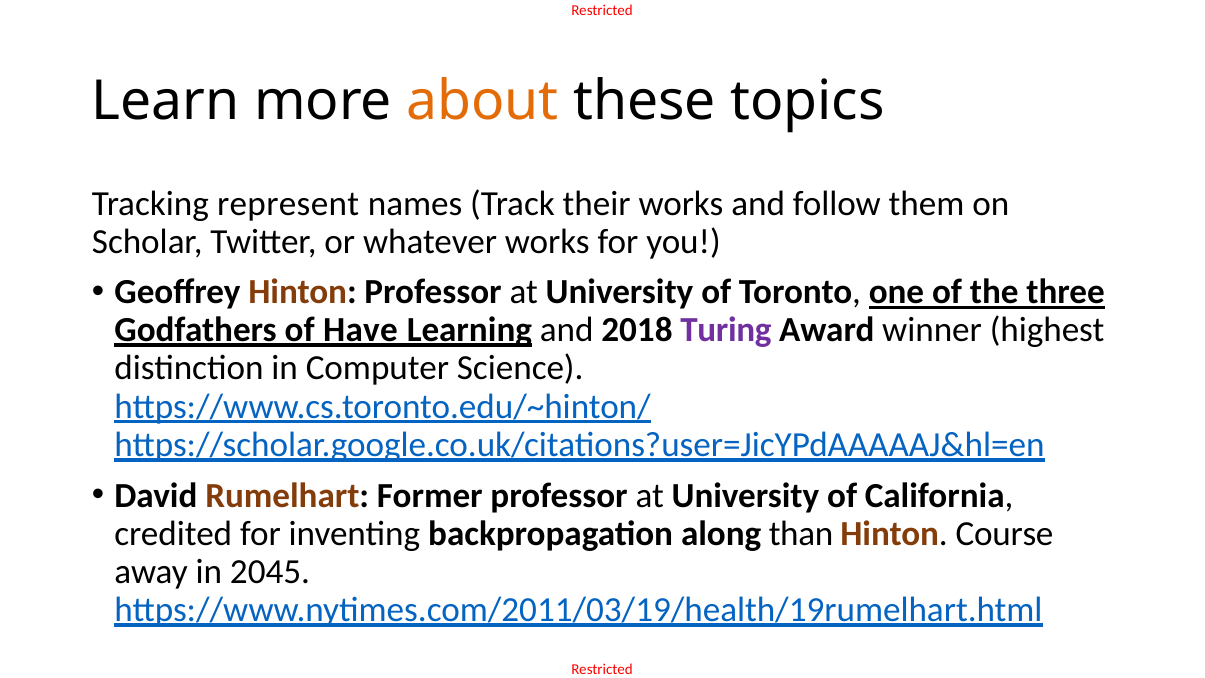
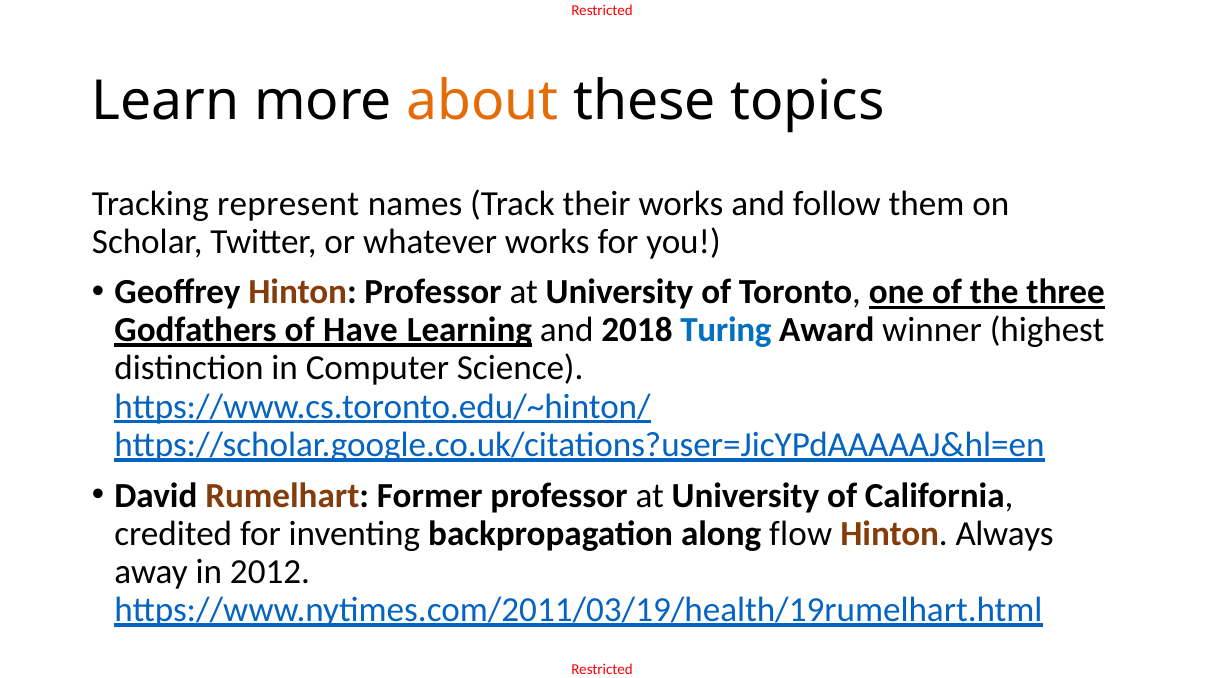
Turing colour: purple -> blue
than: than -> flow
Course: Course -> Always
2045: 2045 -> 2012
